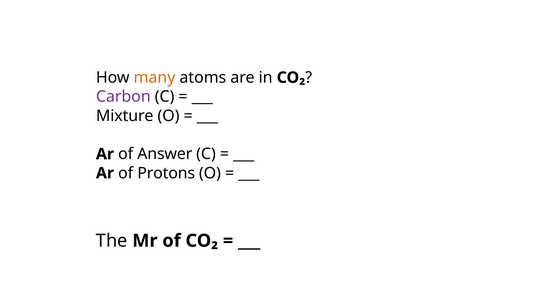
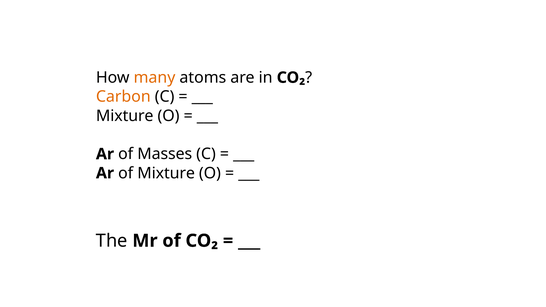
Carbon colour: purple -> orange
Answer: Answer -> Masses
of Protons: Protons -> Mixture
